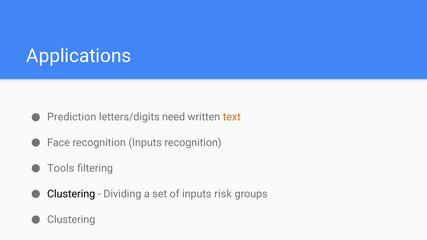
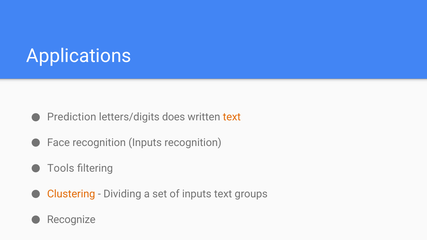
need: need -> does
Clustering at (71, 194) colour: black -> orange
inputs risk: risk -> text
Clustering at (71, 220): Clustering -> Recognize
